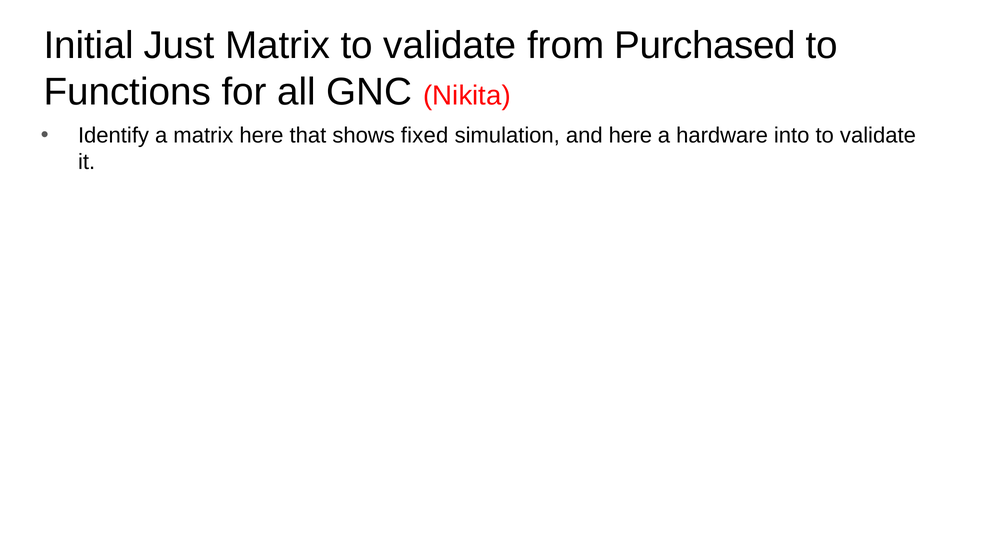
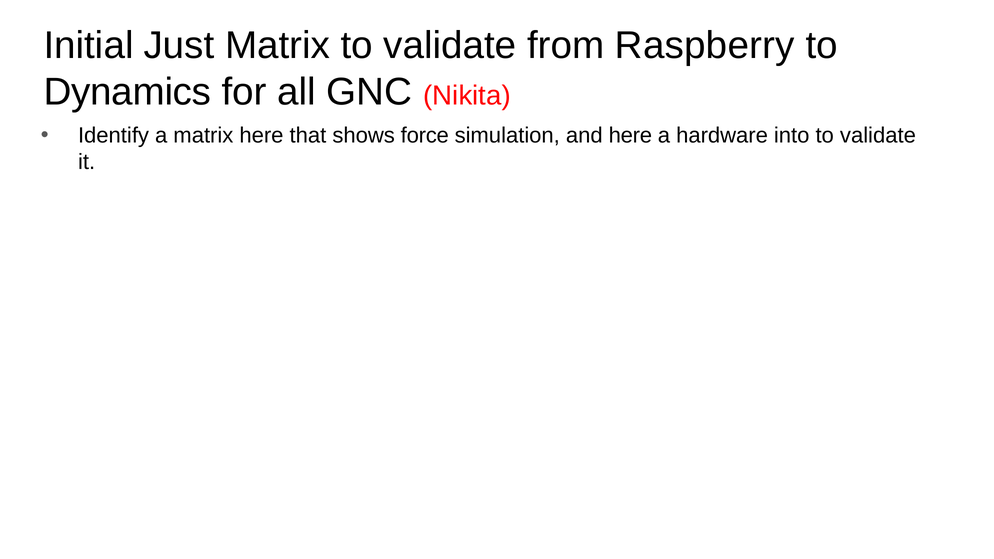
Purchased: Purchased -> Raspberry
Functions: Functions -> Dynamics
fixed: fixed -> force
